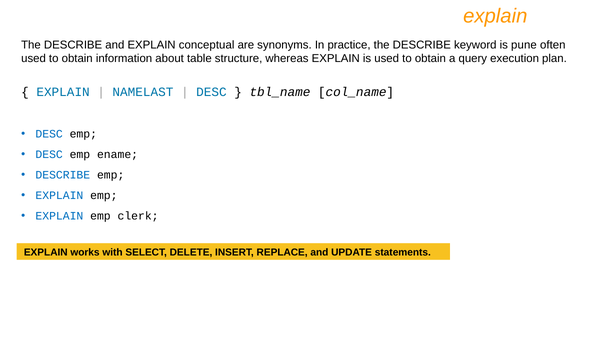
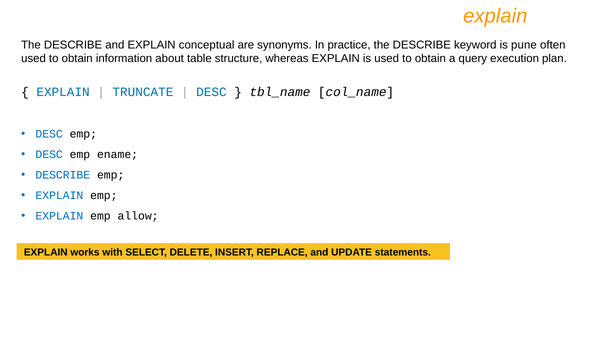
NAMELAST: NAMELAST -> TRUNCATE
clerk: clerk -> allow
